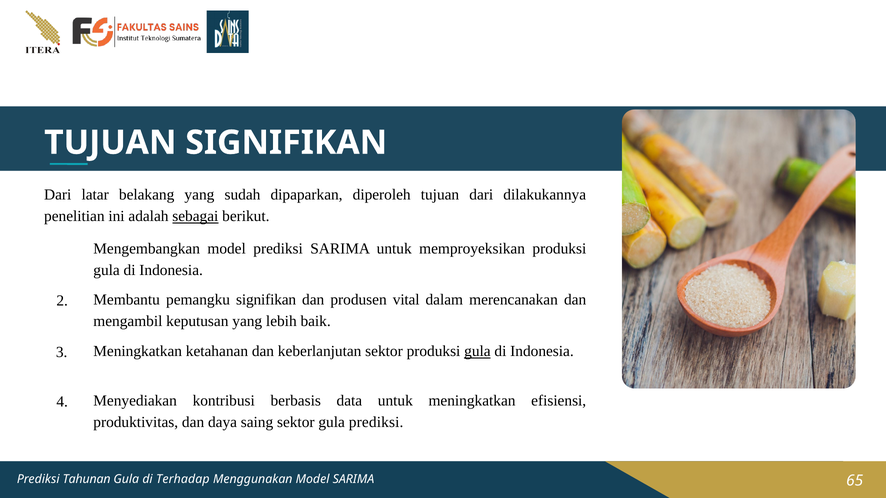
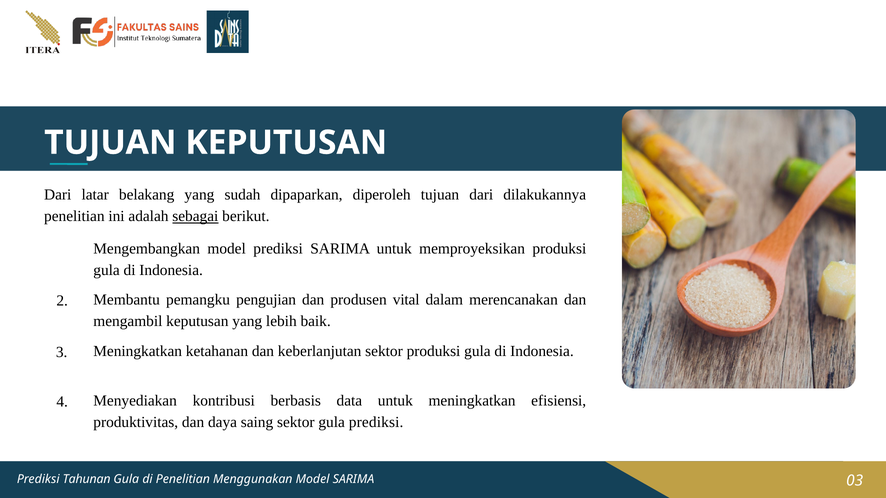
TUJUAN SIGNIFIKAN: SIGNIFIKAN -> KEPUTUSAN
pemangku signifikan: signifikan -> pengujian
gula at (477, 352) underline: present -> none
di Terhadap: Terhadap -> Penelitian
65: 65 -> 03
